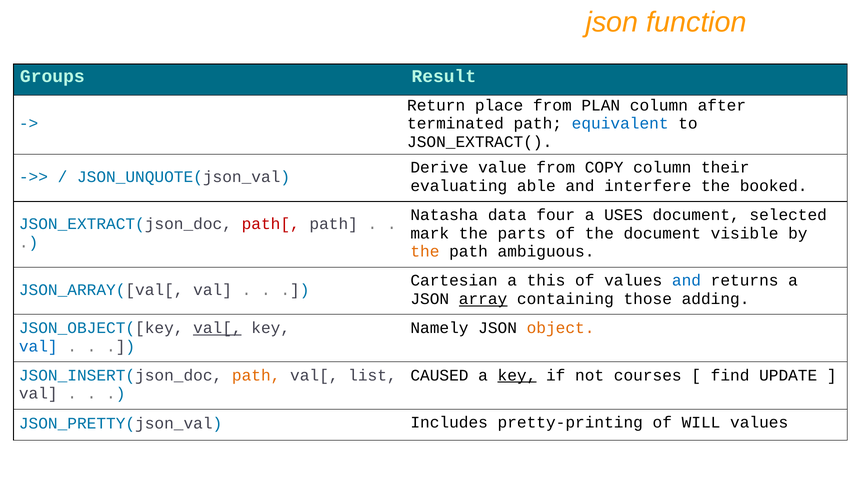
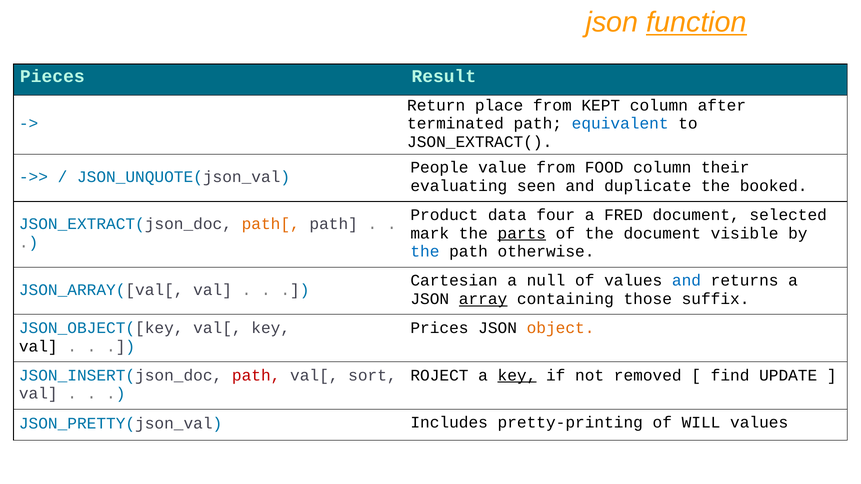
function underline: none -> present
Groups: Groups -> Pieces
PLAN: PLAN -> KEPT
Derive: Derive -> People
COPY: COPY -> FOOD
able: able -> seen
interfere: interfere -> duplicate
Natasha: Natasha -> Product
USES: USES -> FRED
path[ colour: red -> orange
parts underline: none -> present
the at (425, 252) colour: orange -> blue
ambiguous: ambiguous -> otherwise
this: this -> null
adding: adding -> suffix
val[ at (217, 328) underline: present -> none
Namely: Namely -> Prices
val at (38, 346) colour: blue -> black
path at (256, 375) colour: orange -> red
list: list -> sort
CAUSED: CAUSED -> ROJECT
courses: courses -> removed
